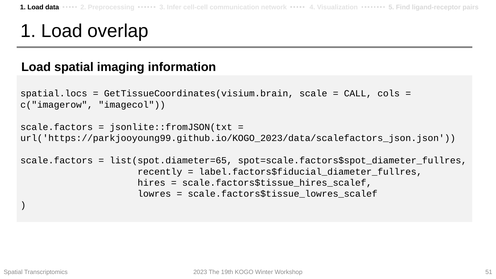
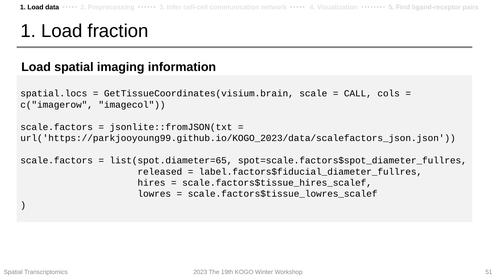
overlap: overlap -> fraction
recently: recently -> released
